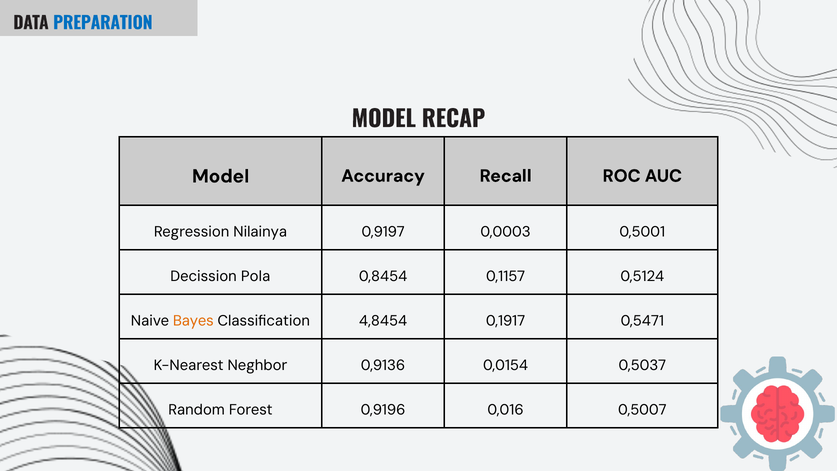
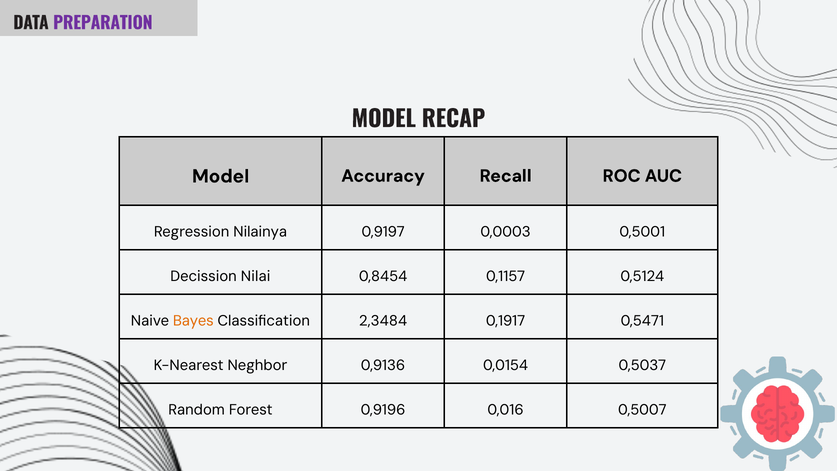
PREPARATION colour: blue -> purple
Pola: Pola -> Nilai
4,8454: 4,8454 -> 2,3484
